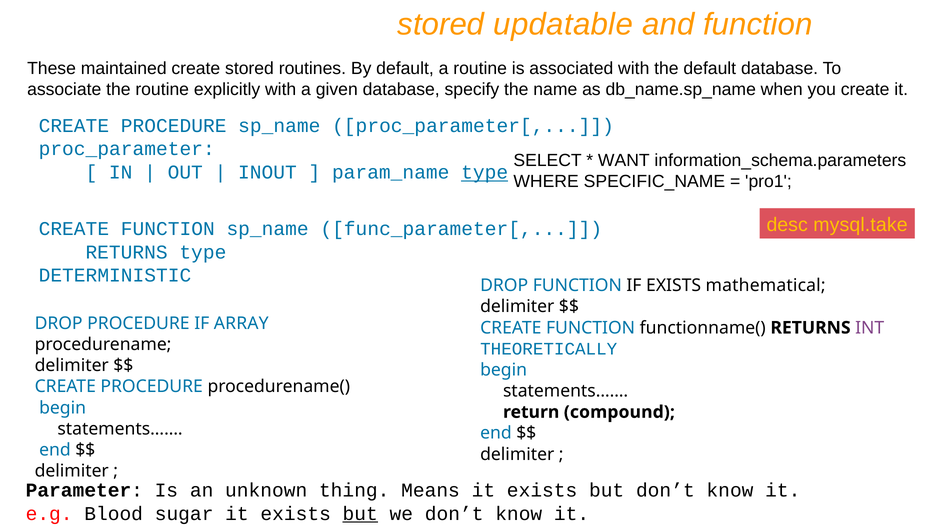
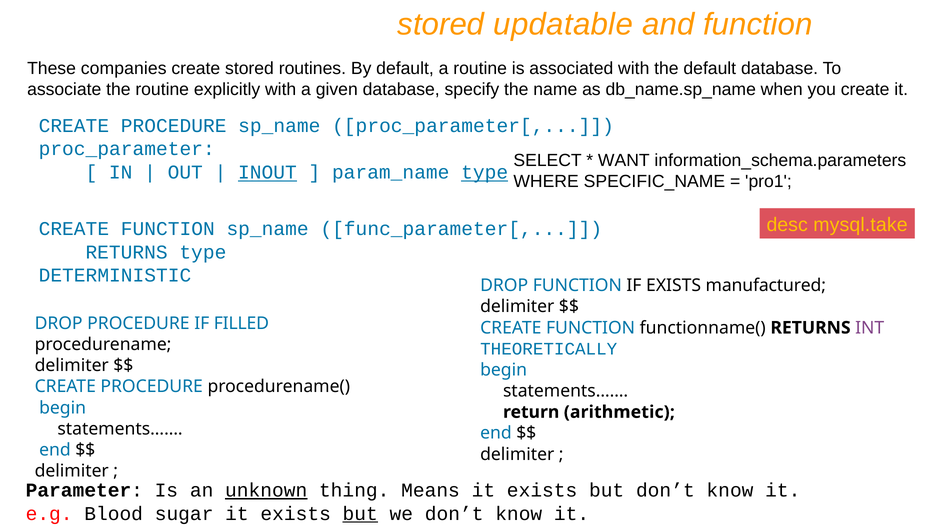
maintained: maintained -> companies
INOUT underline: none -> present
mathematical: mathematical -> manufactured
ARRAY: ARRAY -> FILLED
compound: compound -> arithmetic
unknown underline: none -> present
